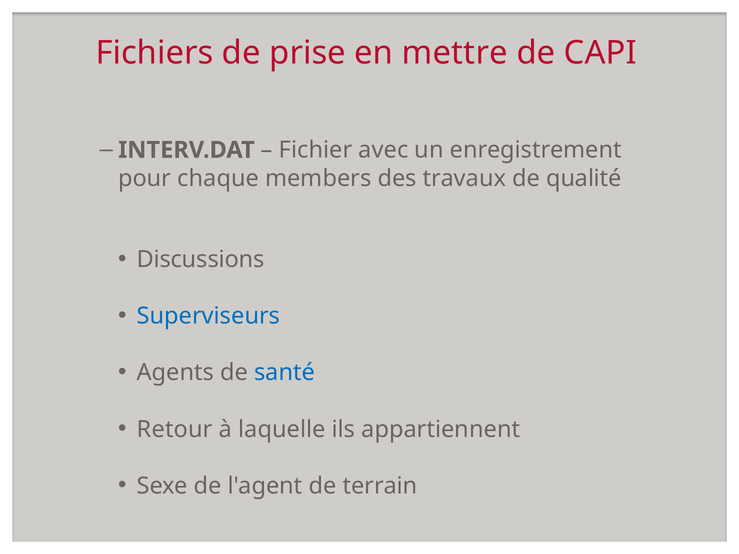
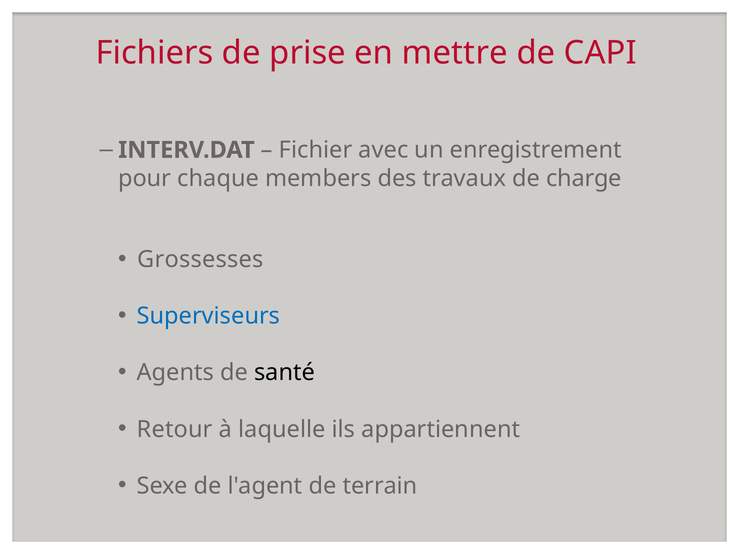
qualité: qualité -> charge
Discussions: Discussions -> Grossesses
santé colour: blue -> black
